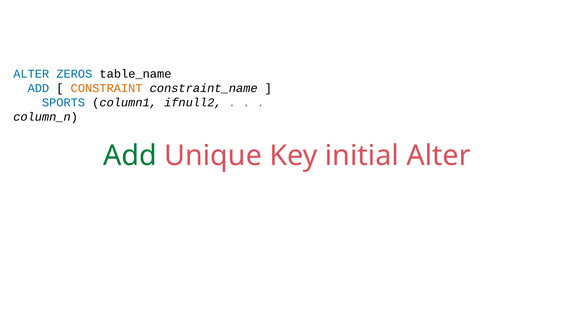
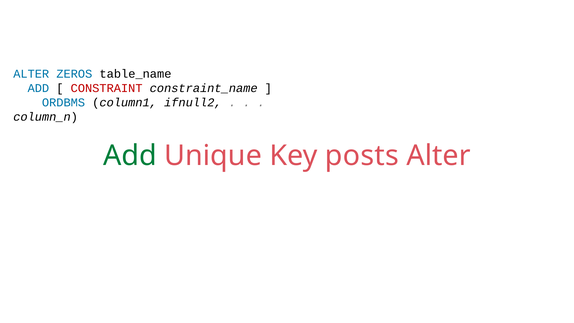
CONSTRAINT colour: orange -> red
SPORTS: SPORTS -> ORDBMS
initial: initial -> posts
